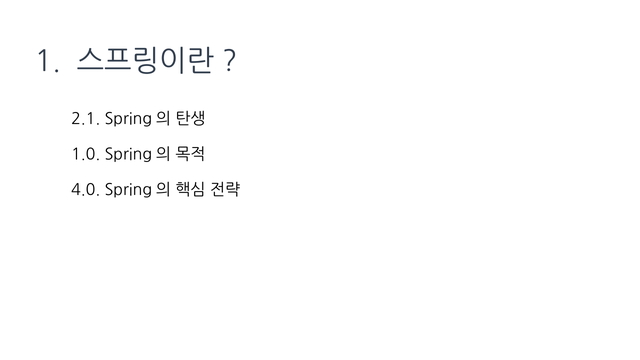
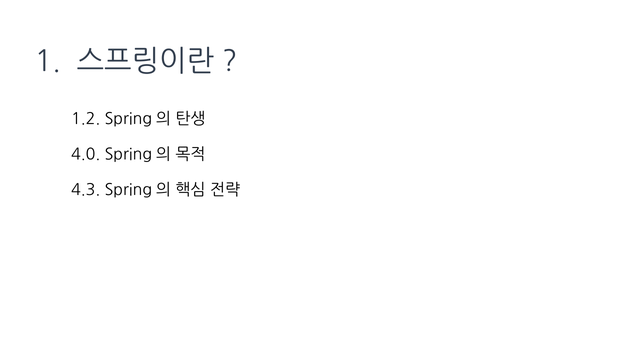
2.1: 2.1 -> 1.2
1.0: 1.0 -> 4.0
4.0: 4.0 -> 4.3
